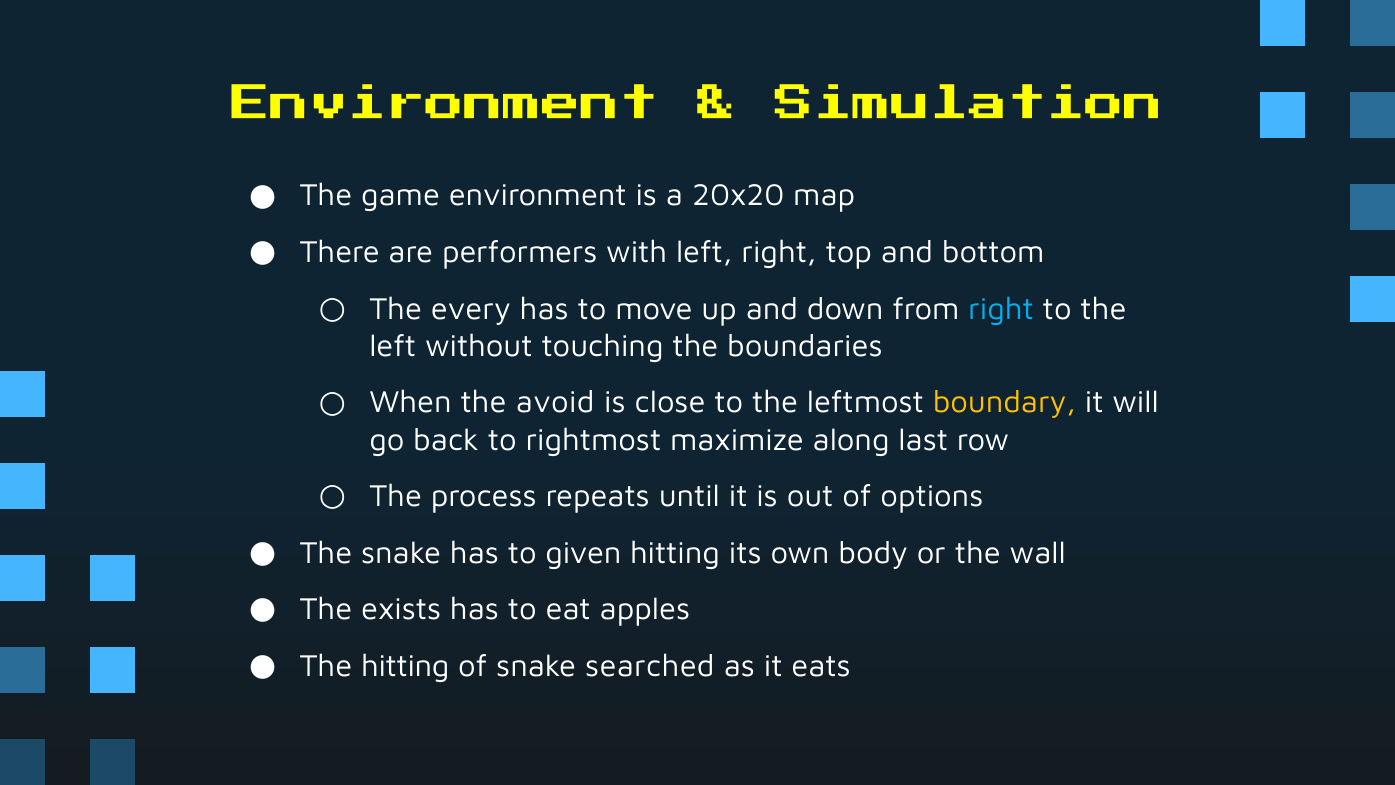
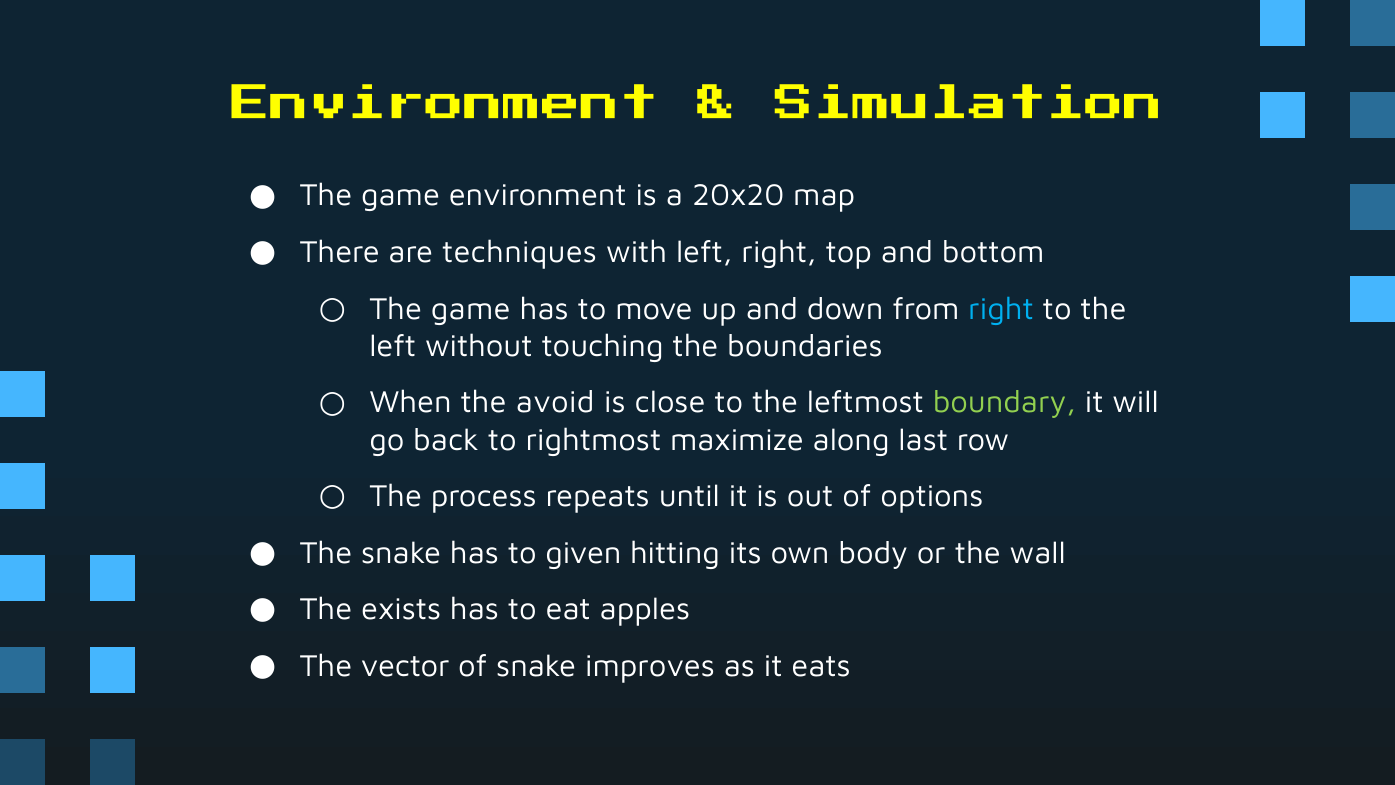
performers: performers -> techniques
every at (471, 309): every -> game
boundary colour: yellow -> light green
The hitting: hitting -> vector
searched: searched -> improves
